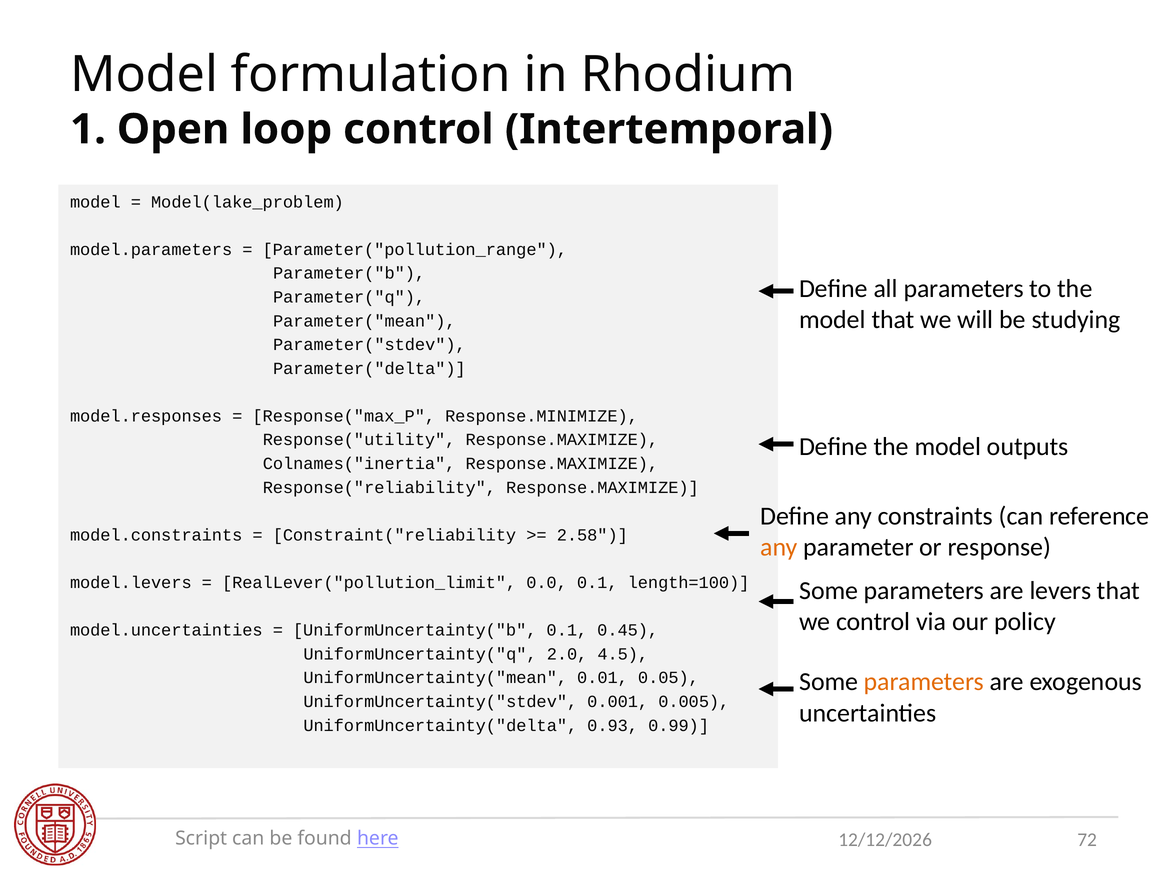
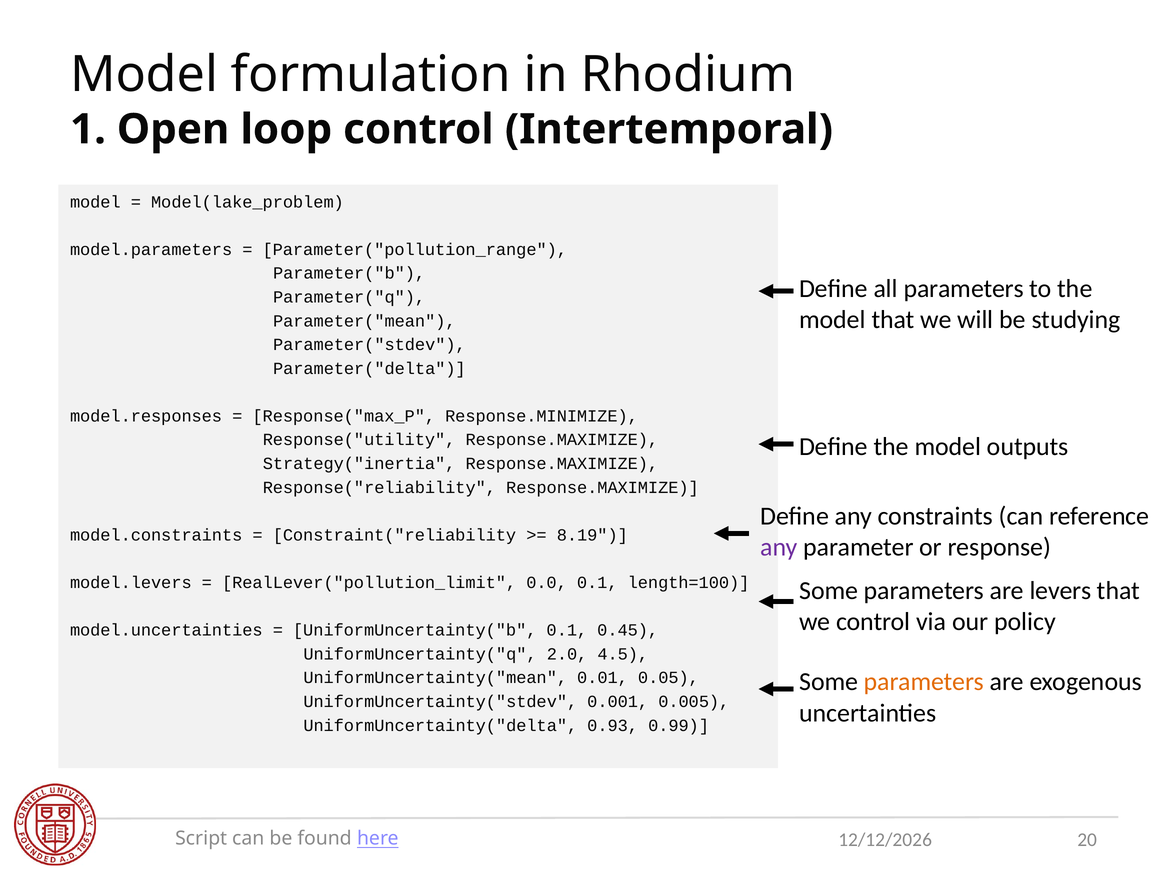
Colnames("inertia: Colnames("inertia -> Strategy("inertia
2.58: 2.58 -> 8.19
any at (779, 547) colour: orange -> purple
72: 72 -> 20
